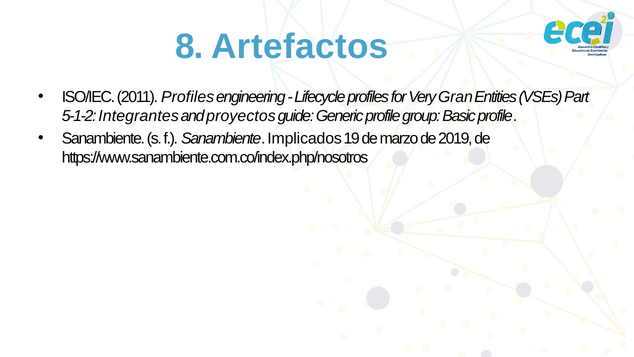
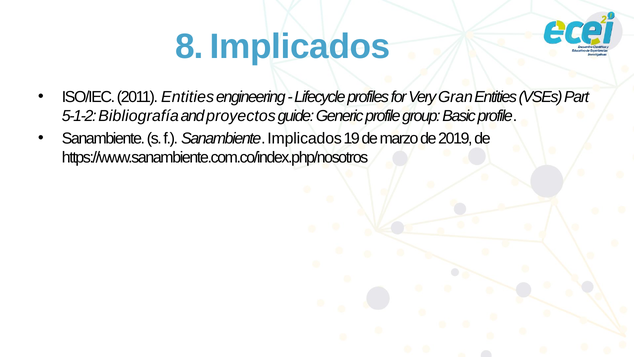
8 Artefactos: Artefactos -> Implicados
2011 Profiles: Profiles -> Entities
Integrantes: Integrantes -> Bibliografía
